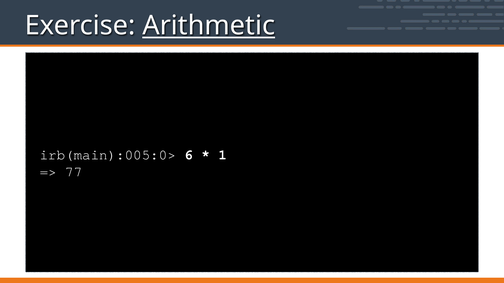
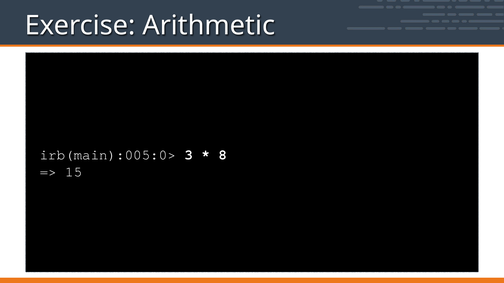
Arithmetic underline: present -> none
6: 6 -> 3
1: 1 -> 8
77: 77 -> 15
